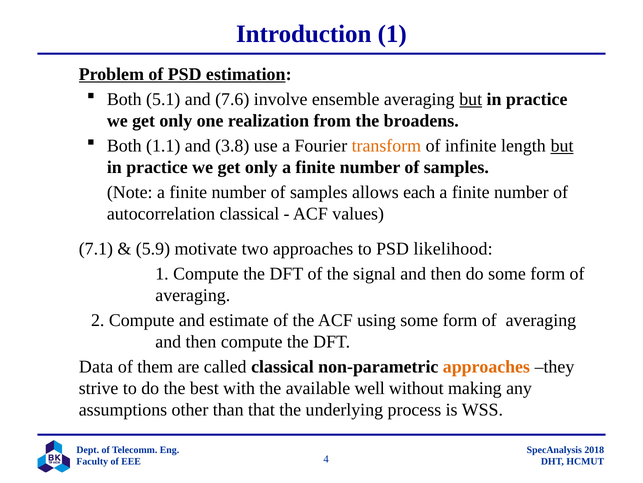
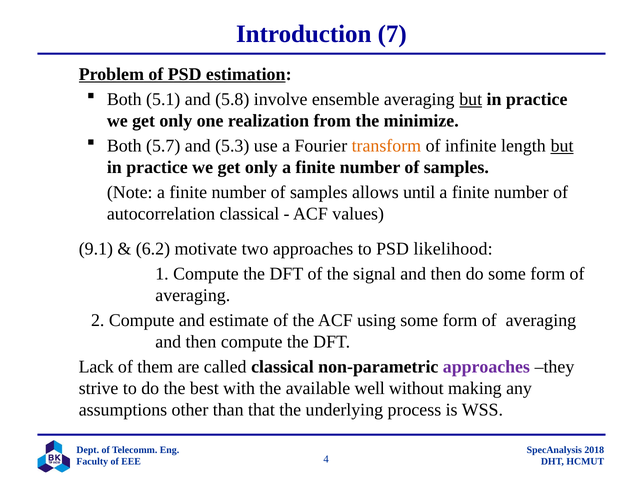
Introduction 1: 1 -> 7
7.6: 7.6 -> 5.8
broadens: broadens -> minimize
1.1: 1.1 -> 5.7
3.8: 3.8 -> 5.3
each: each -> until
7.1: 7.1 -> 9.1
5.9: 5.9 -> 6.2
Data: Data -> Lack
approaches at (486, 366) colour: orange -> purple
